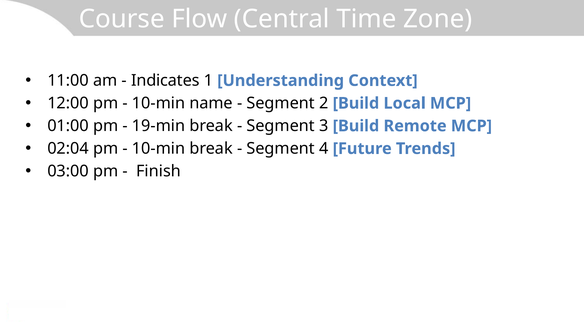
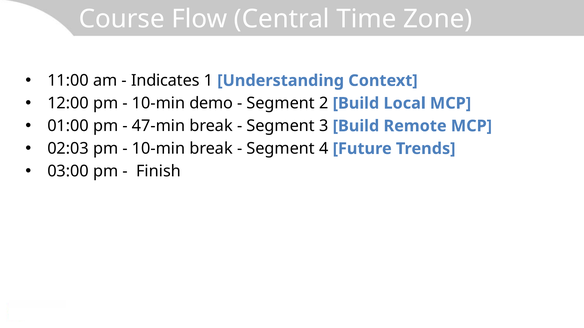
name: name -> demo
19-min: 19-min -> 47-min
02:04: 02:04 -> 02:03
